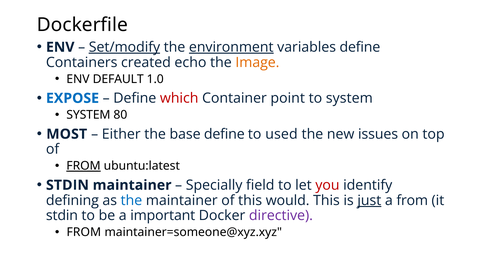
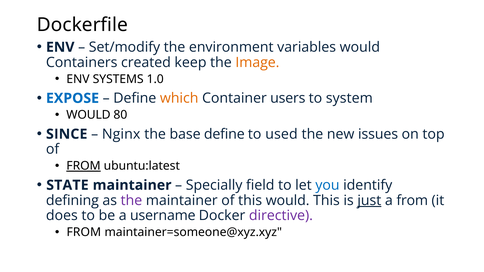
Set/modify underline: present -> none
environment underline: present -> none
variables define: define -> would
echo: echo -> keep
DEFAULT: DEFAULT -> SYSTEMS
which colour: red -> orange
point: point -> users
SYSTEM at (88, 115): SYSTEM -> WOULD
MOST: MOST -> SINCE
Either: Either -> Nginx
STDIN at (67, 185): STDIN -> STATE
you colour: red -> blue
the at (131, 201) colour: blue -> purple
stdin at (62, 216): stdin -> does
important: important -> username
